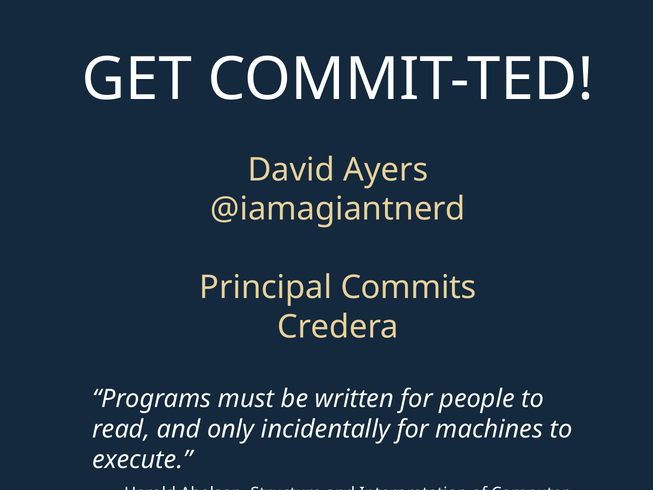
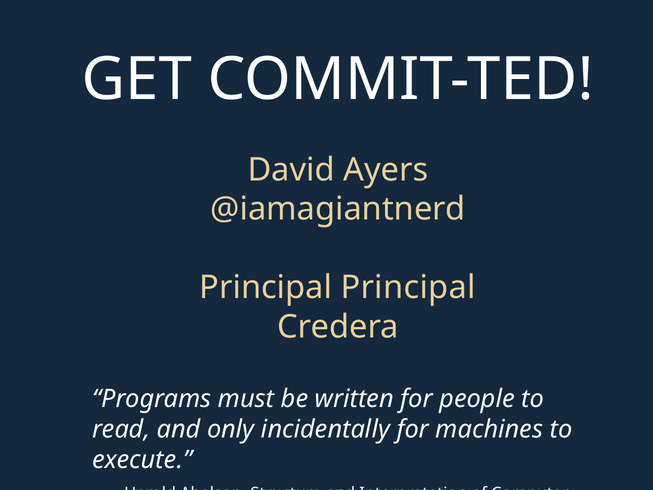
Principal Commits: Commits -> Principal
